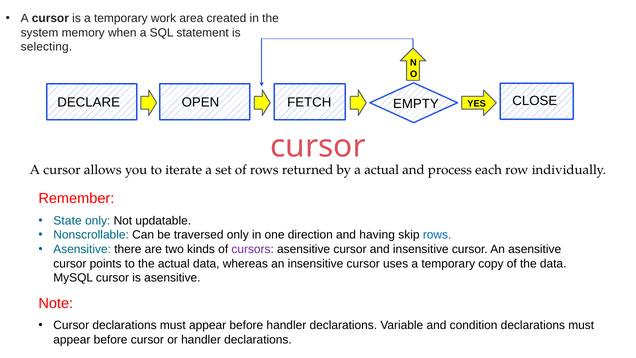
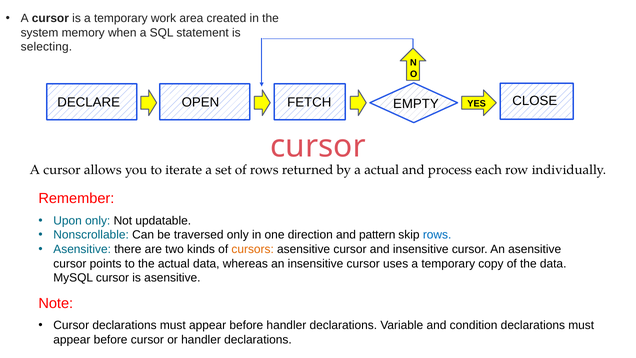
State: State -> Upon
having: having -> pattern
cursors colour: purple -> orange
